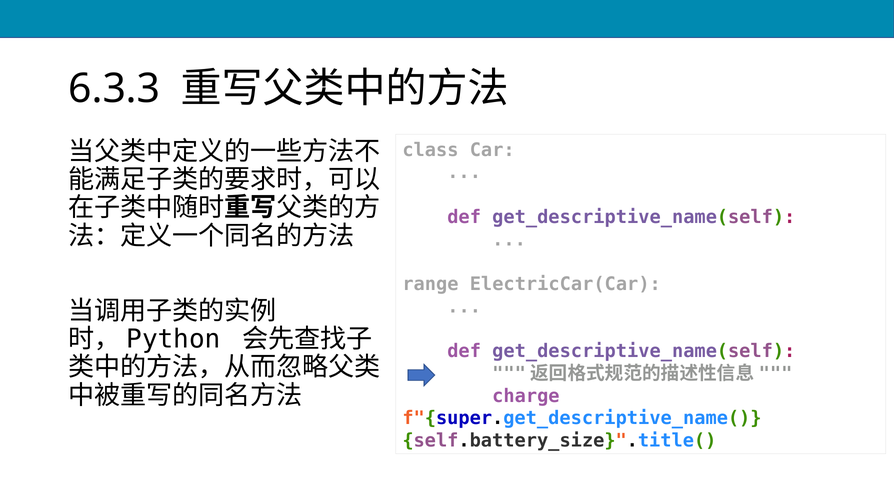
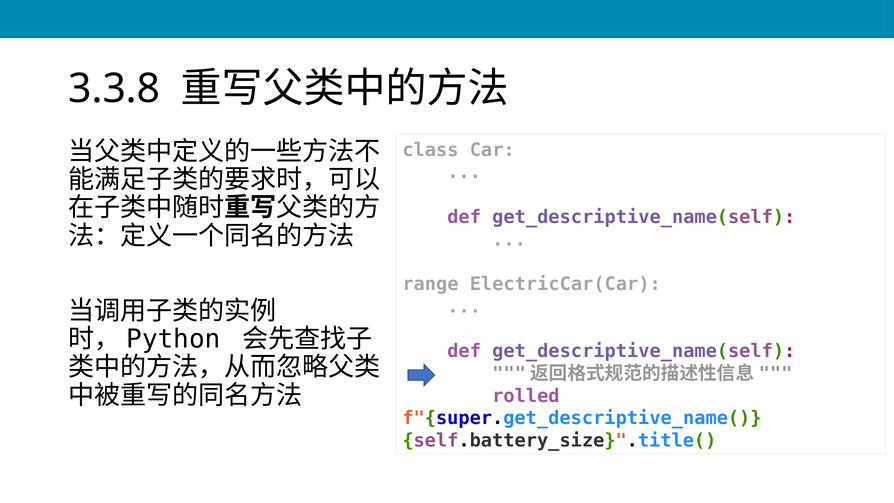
6.3.3: 6.3.3 -> 3.3.8
charge: charge -> rolled
